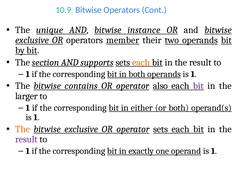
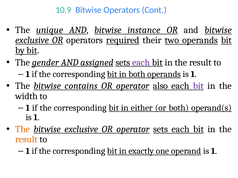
member: member -> required
section: section -> gender
supports: supports -> assigned
each at (141, 63) colour: orange -> purple
larger: larger -> width
result at (26, 140) colour: purple -> orange
